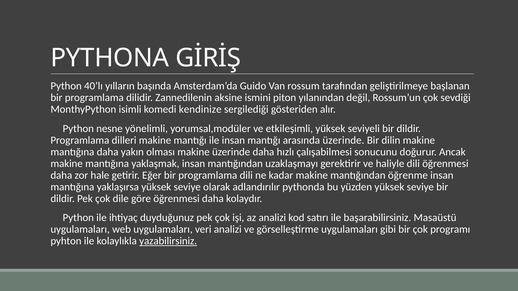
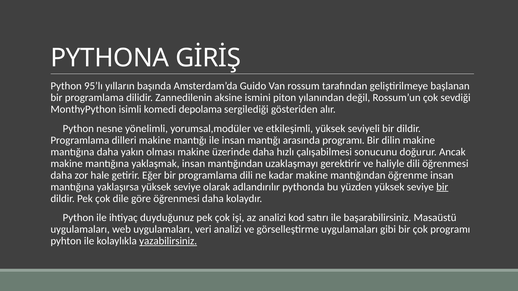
40’lı: 40’lı -> 95’lı
kendinize: kendinize -> depolama
arasında üzerinde: üzerinde -> programı
bir at (442, 187) underline: none -> present
